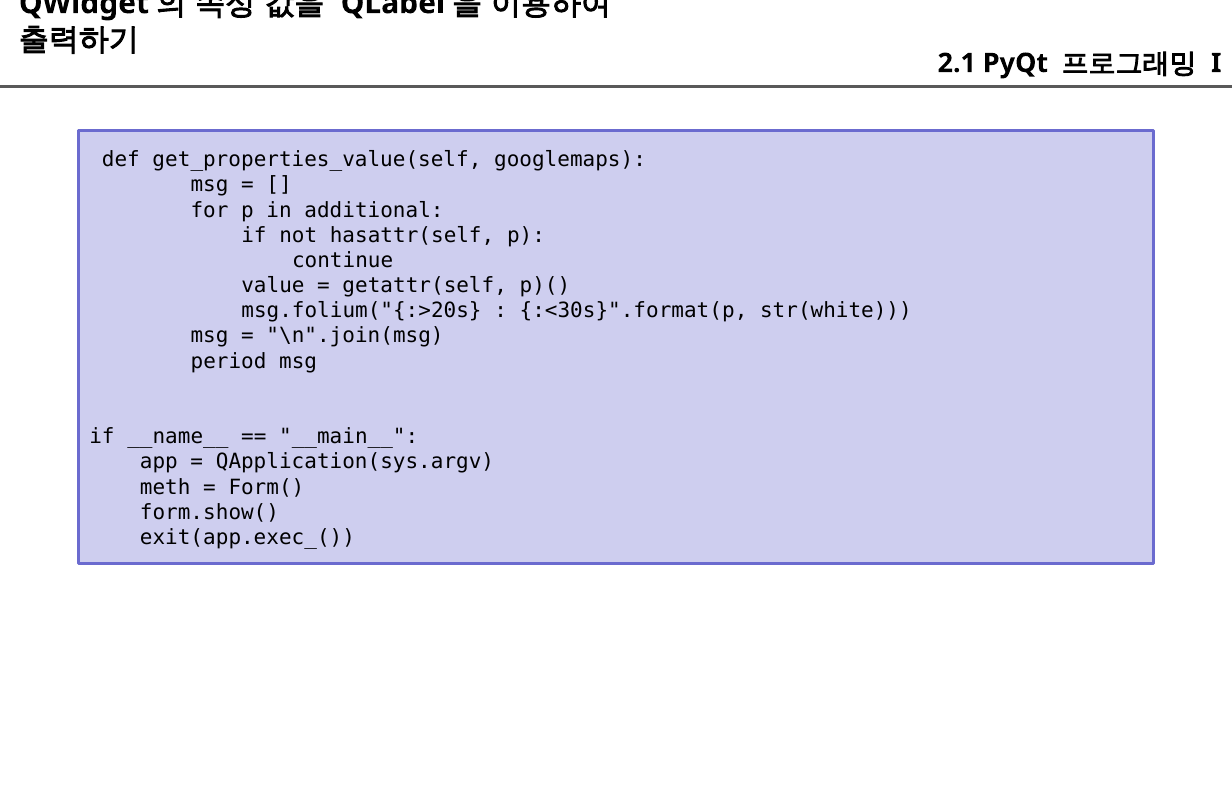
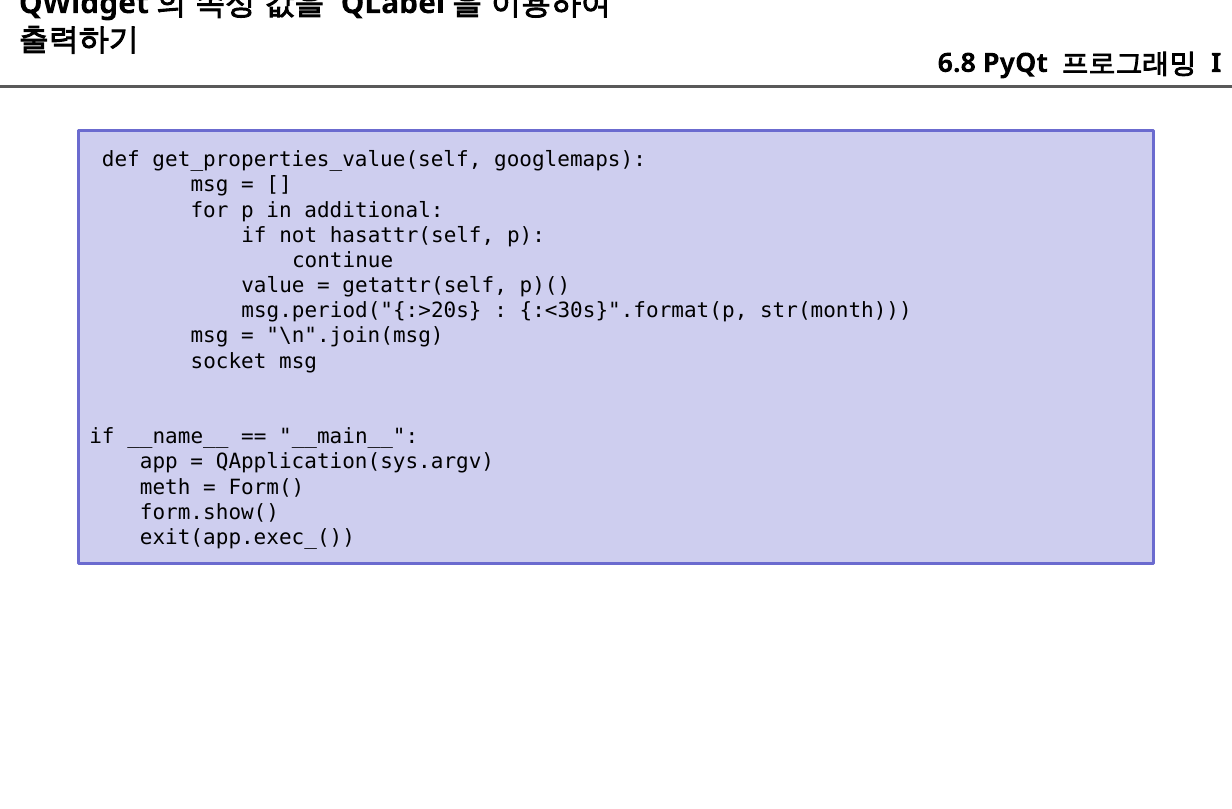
2.1: 2.1 -> 6.8
msg.folium("{:>20s: msg.folium("{:>20s -> msg.period("{:>20s
str(white: str(white -> str(month
period: period -> socket
